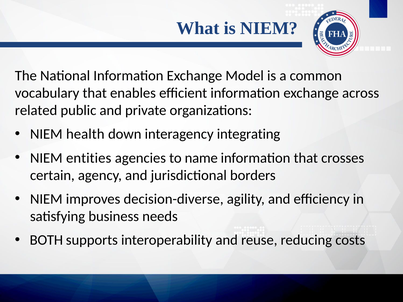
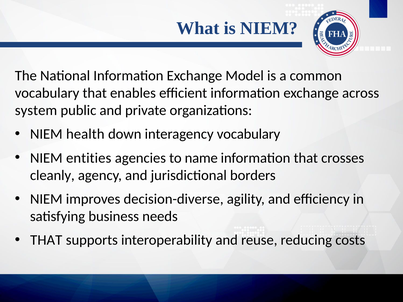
related: related -> system
interagency integrating: integrating -> vocabulary
certain: certain -> cleanly
BOTH at (46, 240): BOTH -> THAT
